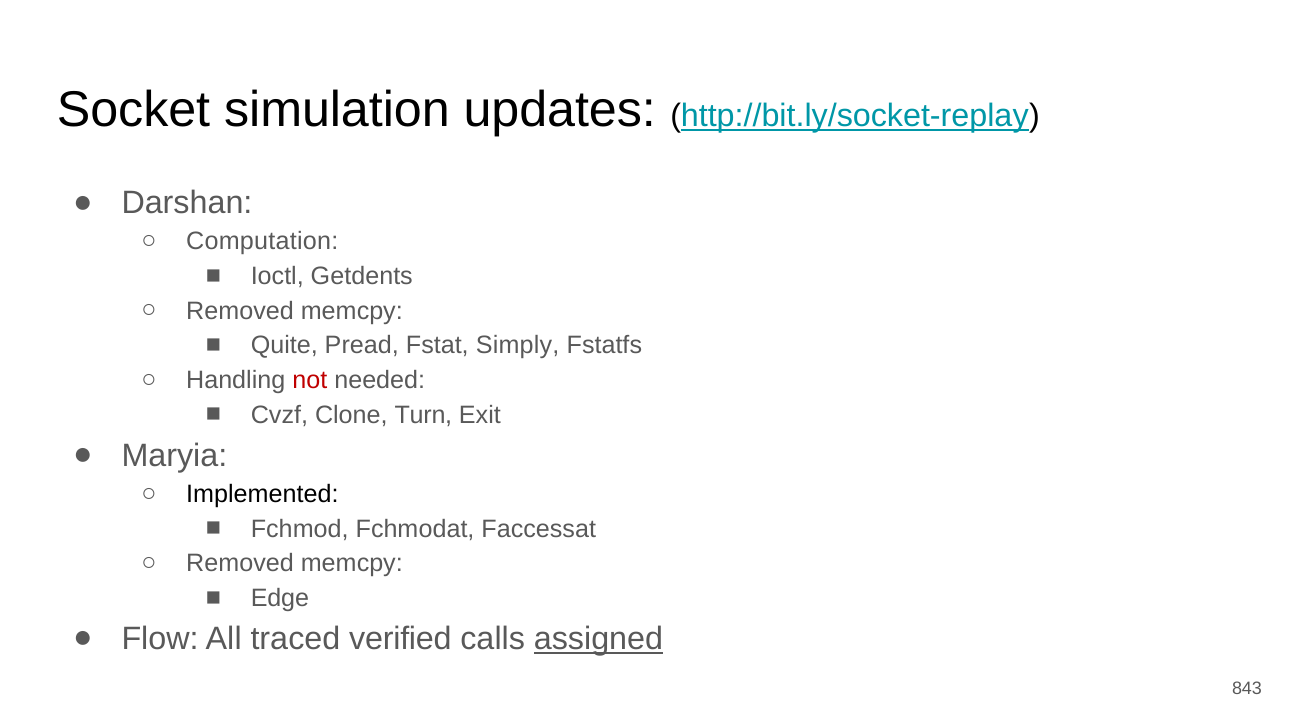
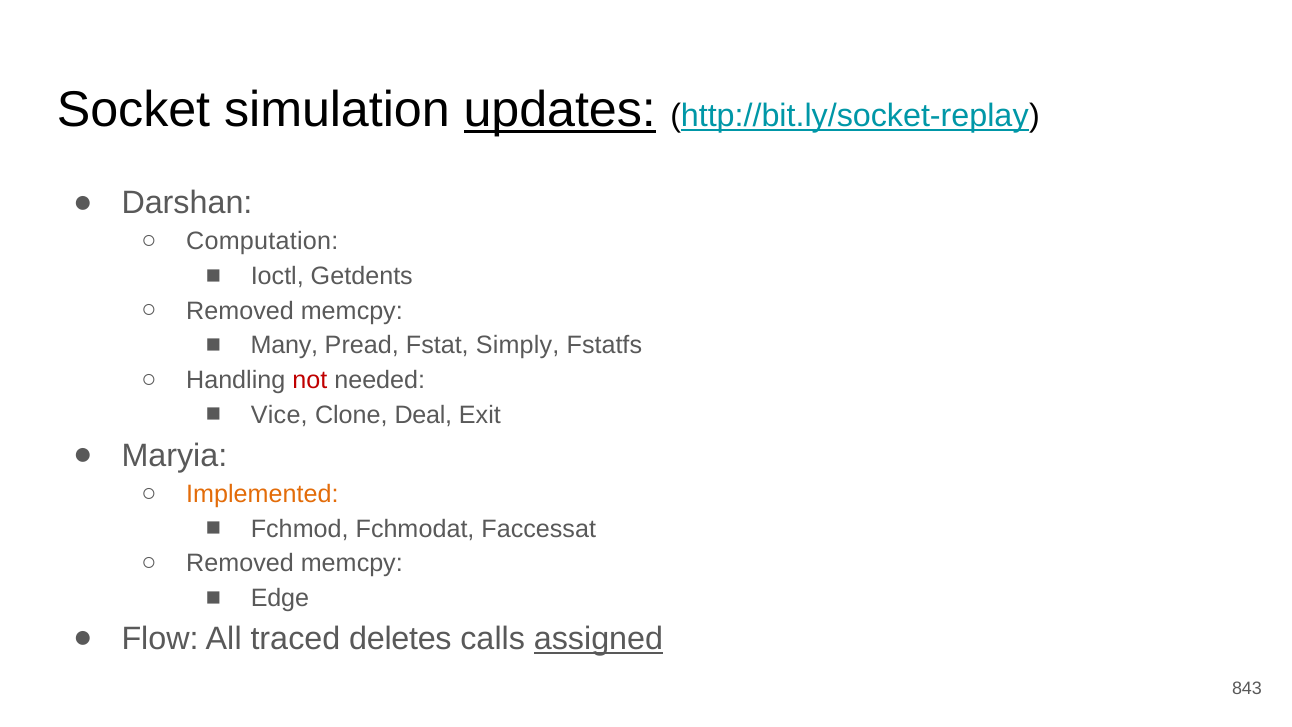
updates underline: none -> present
Quite: Quite -> Many
Cvzf: Cvzf -> Vice
Turn: Turn -> Deal
Implemented colour: black -> orange
verified: verified -> deletes
